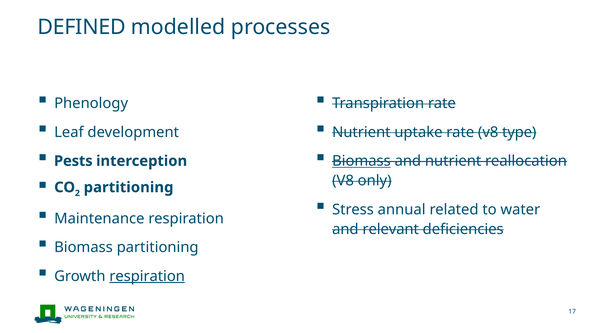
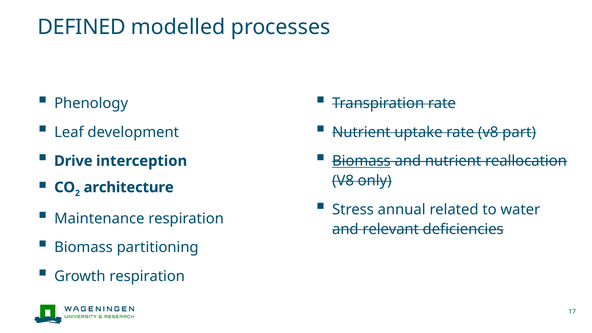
type: type -> part
Pests: Pests -> Drive
partitioning at (129, 187): partitioning -> architecture
respiration at (147, 276) underline: present -> none
